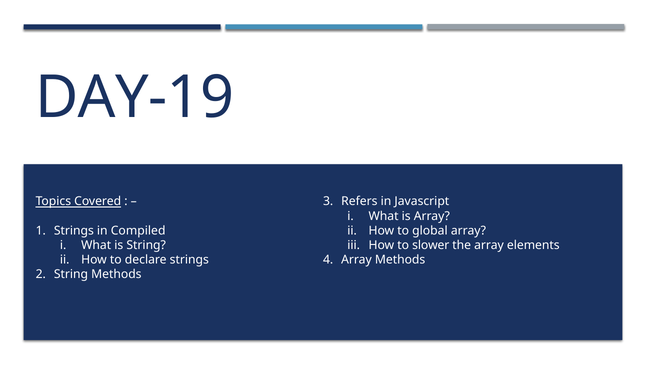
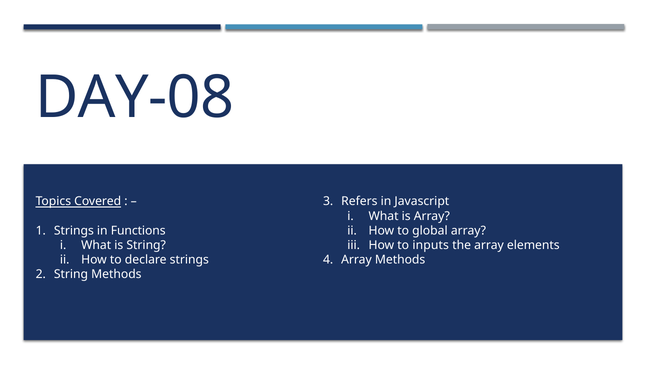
DAY-19: DAY-19 -> DAY-08
Compiled: Compiled -> Functions
slower: slower -> inputs
